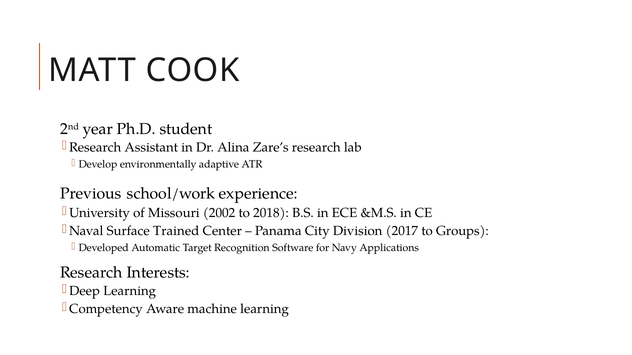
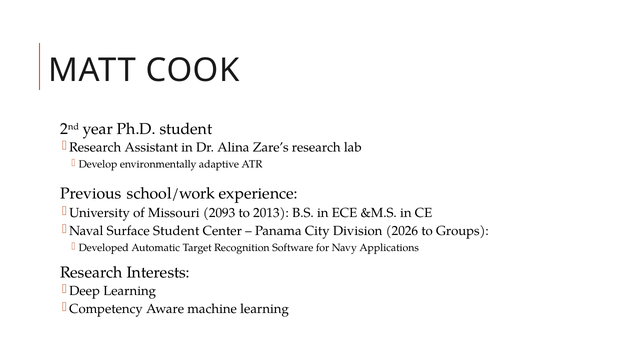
2002: 2002 -> 2093
2018: 2018 -> 2013
Surface Trained: Trained -> Student
2017: 2017 -> 2026
